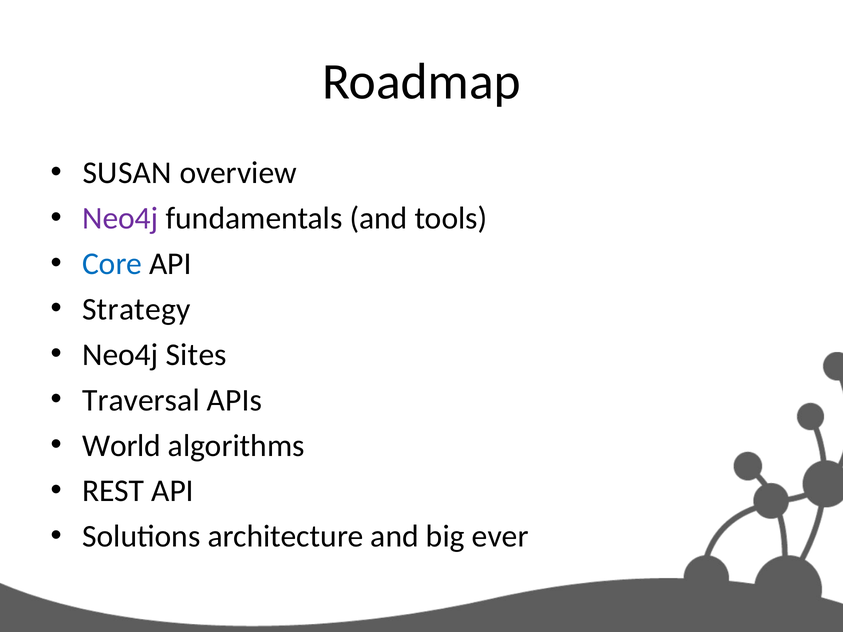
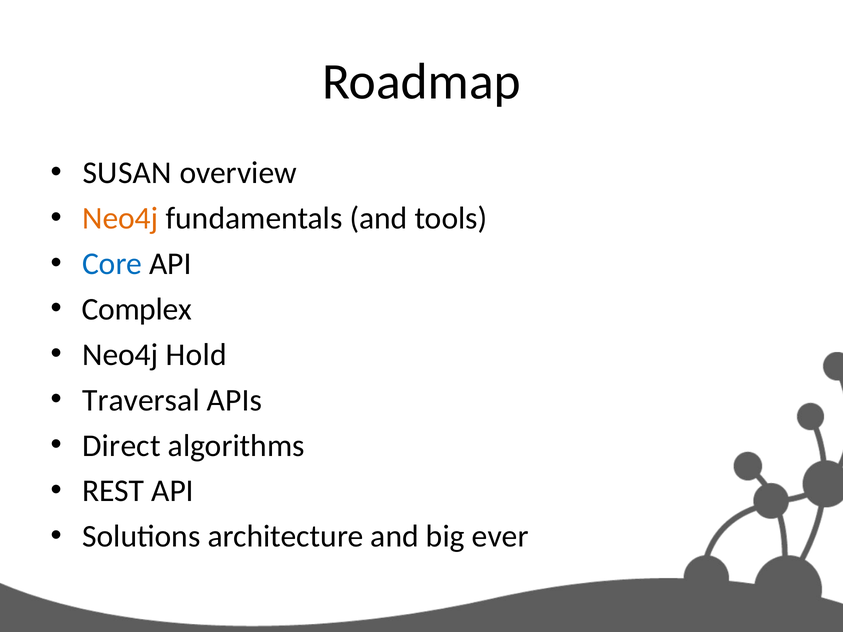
Neo4j at (120, 218) colour: purple -> orange
Strategy: Strategy -> Complex
Sites: Sites -> Hold
World: World -> Direct
